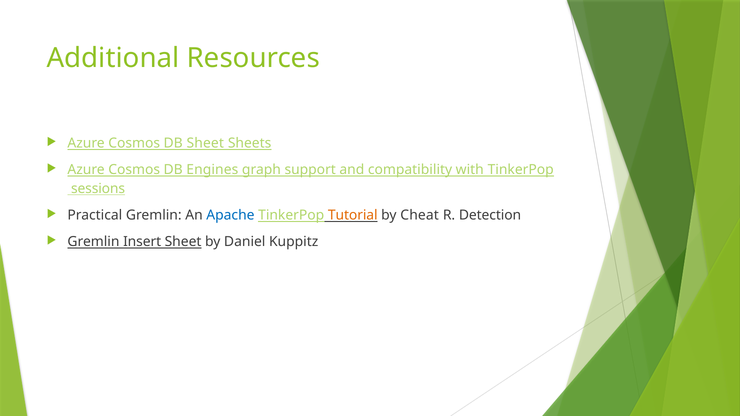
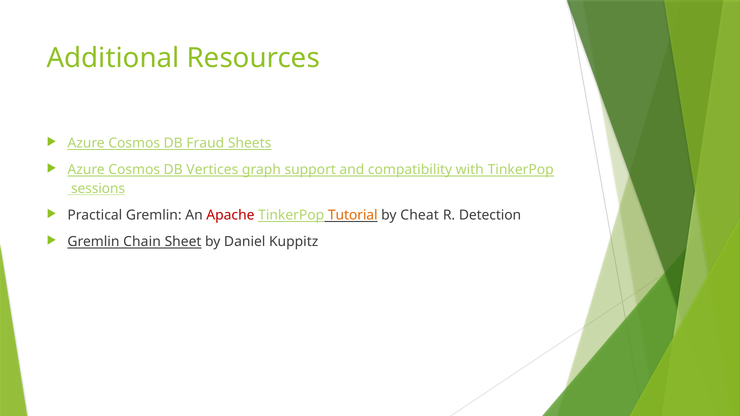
DB Sheet: Sheet -> Fraud
Engines: Engines -> Vertices
Apache colour: blue -> red
Insert: Insert -> Chain
